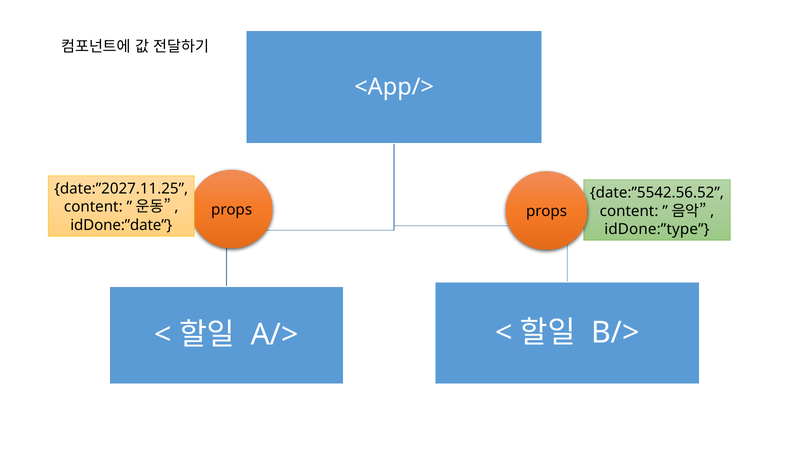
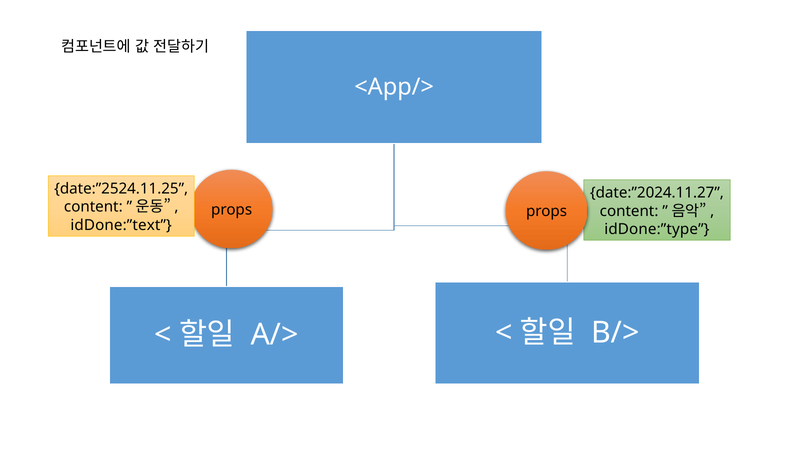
date:”2027.11.25: date:”2027.11.25 -> date:”2524.11.25
date:”5542.56.52: date:”5542.56.52 -> date:”2024.11.27
idDone:”date: idDone:”date -> idDone:”text
